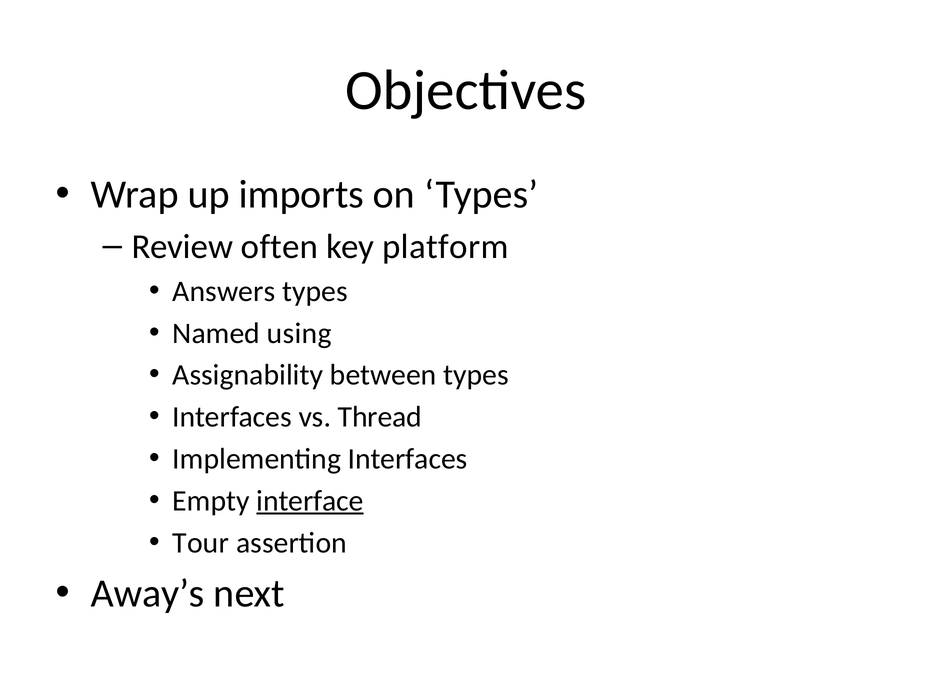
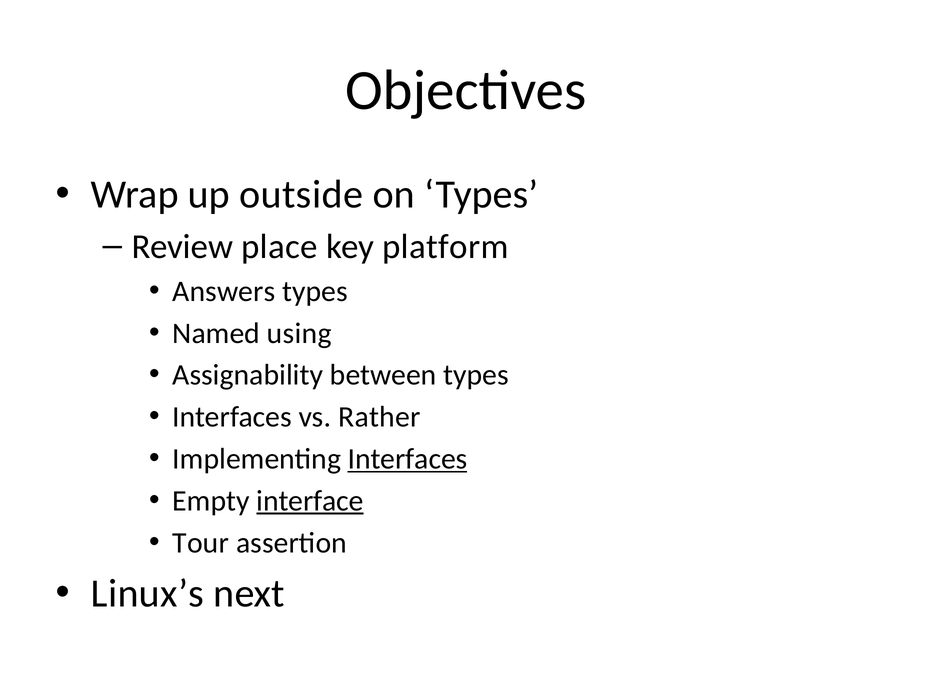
imports: imports -> outside
often: often -> place
Thread: Thread -> Rather
Interfaces at (408, 459) underline: none -> present
Away’s: Away’s -> Linux’s
